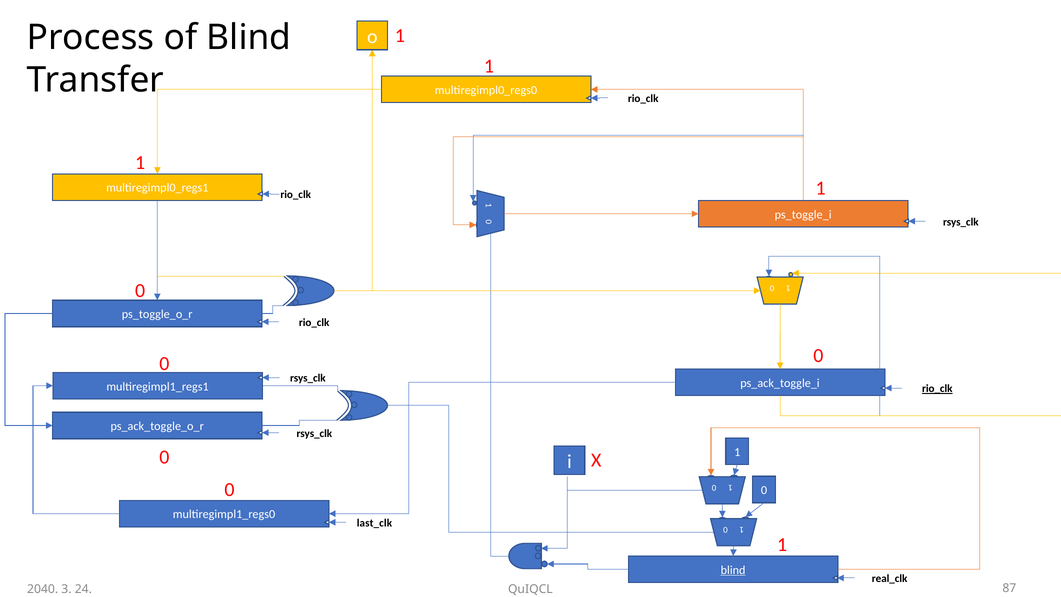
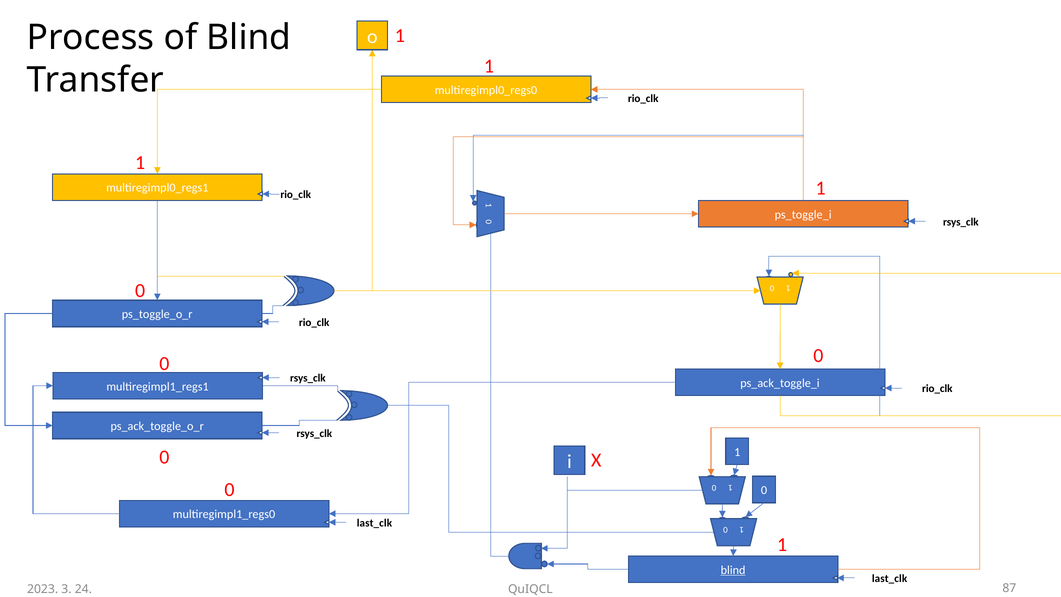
rio_clk at (937, 389) underline: present -> none
real_clk at (890, 578): real_clk -> last_clk
2040: 2040 -> 2023
